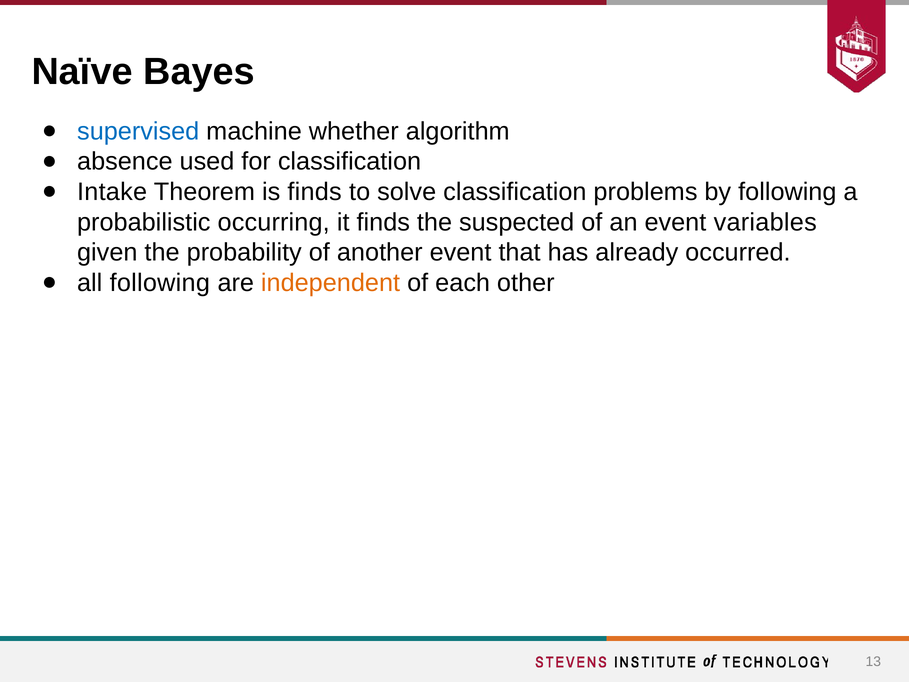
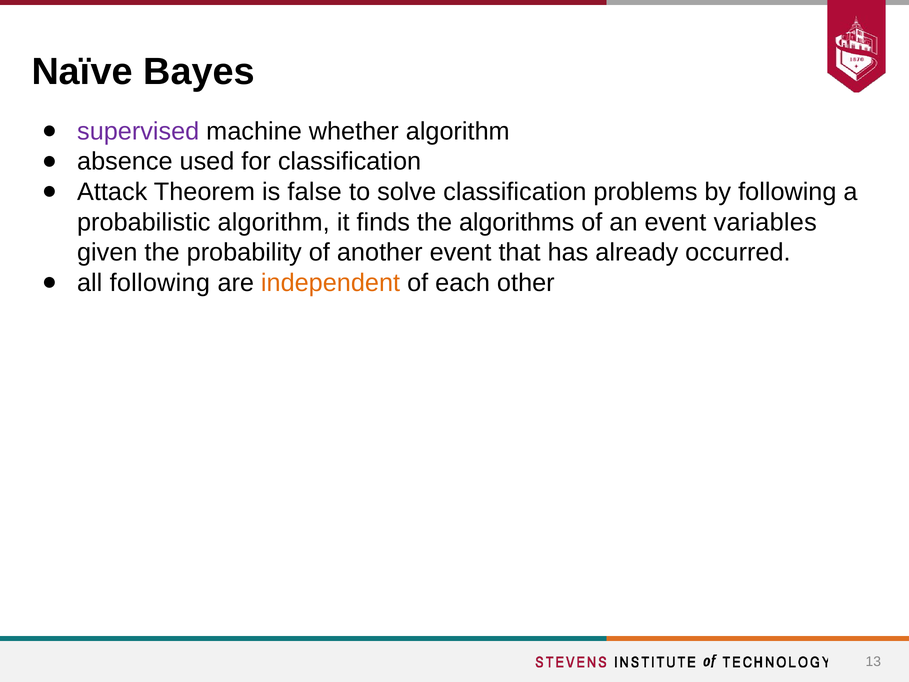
supervised colour: blue -> purple
Intake: Intake -> Attack
is finds: finds -> false
probabilistic occurring: occurring -> algorithm
suspected: suspected -> algorithms
